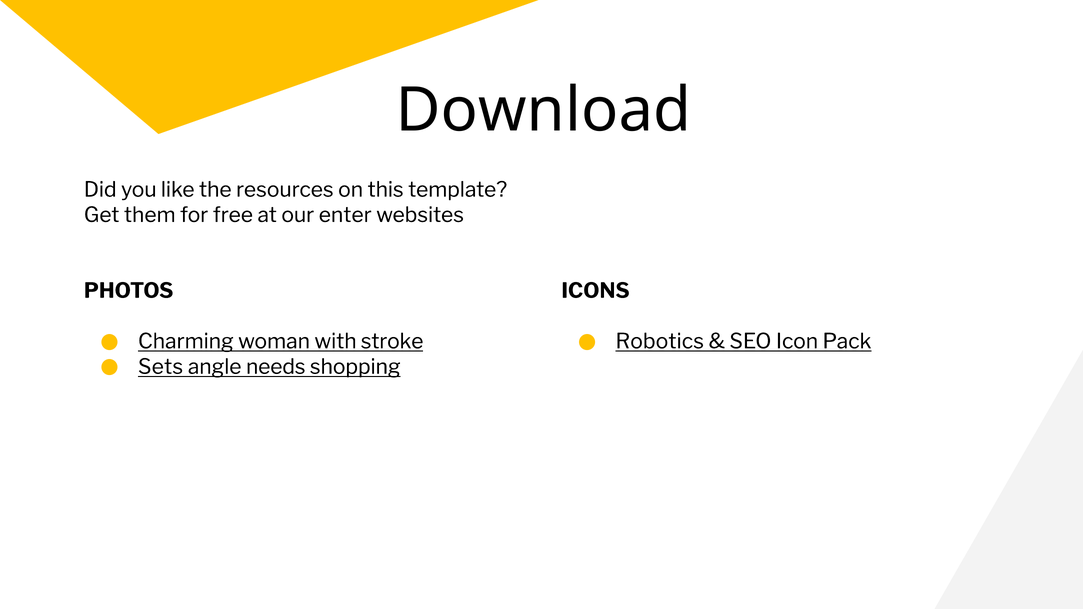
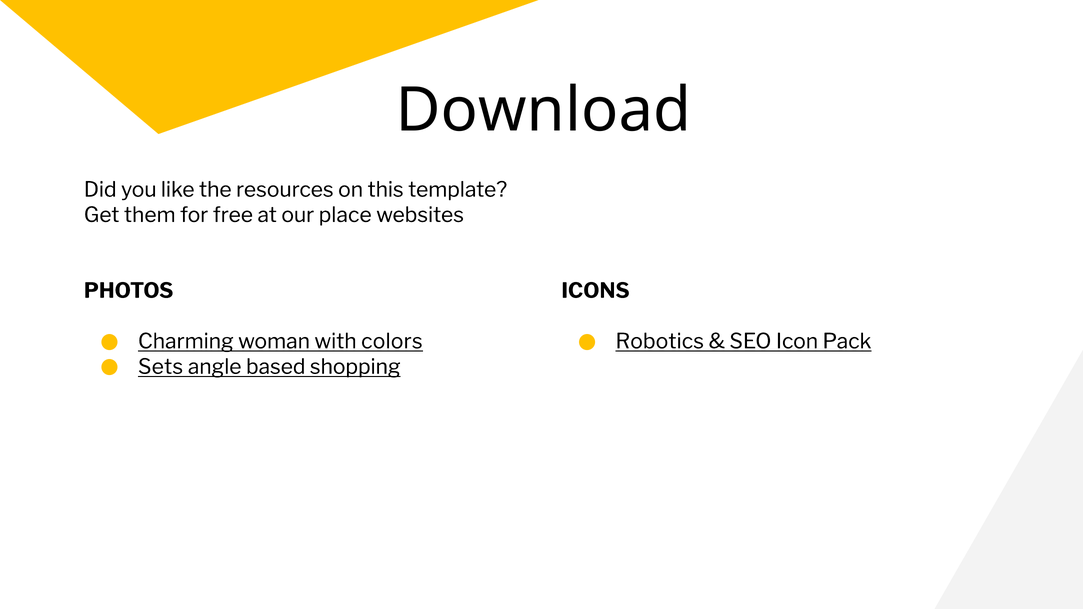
enter: enter -> place
stroke: stroke -> colors
needs: needs -> based
